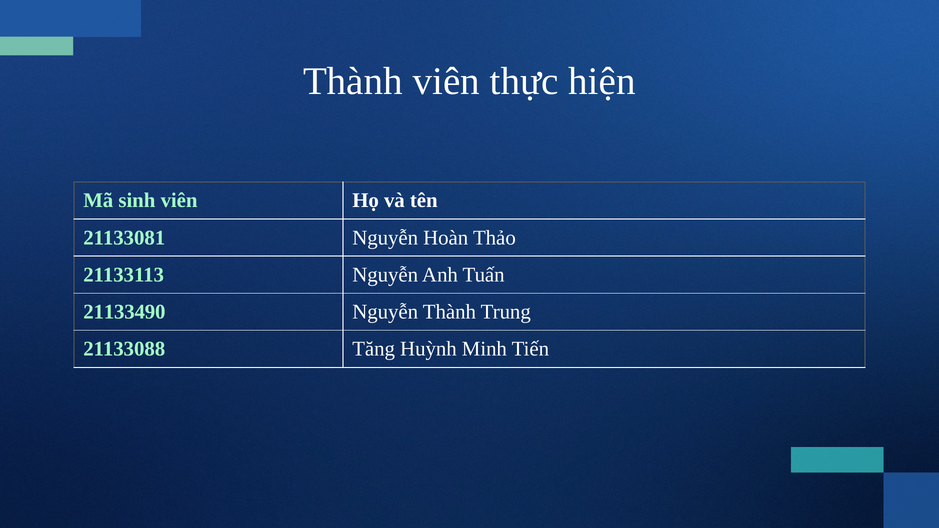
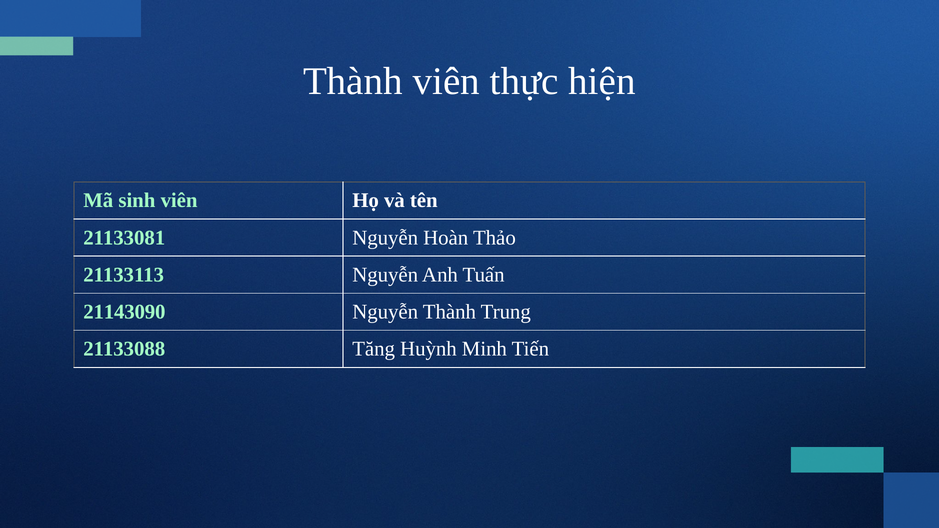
21133490: 21133490 -> 21143090
